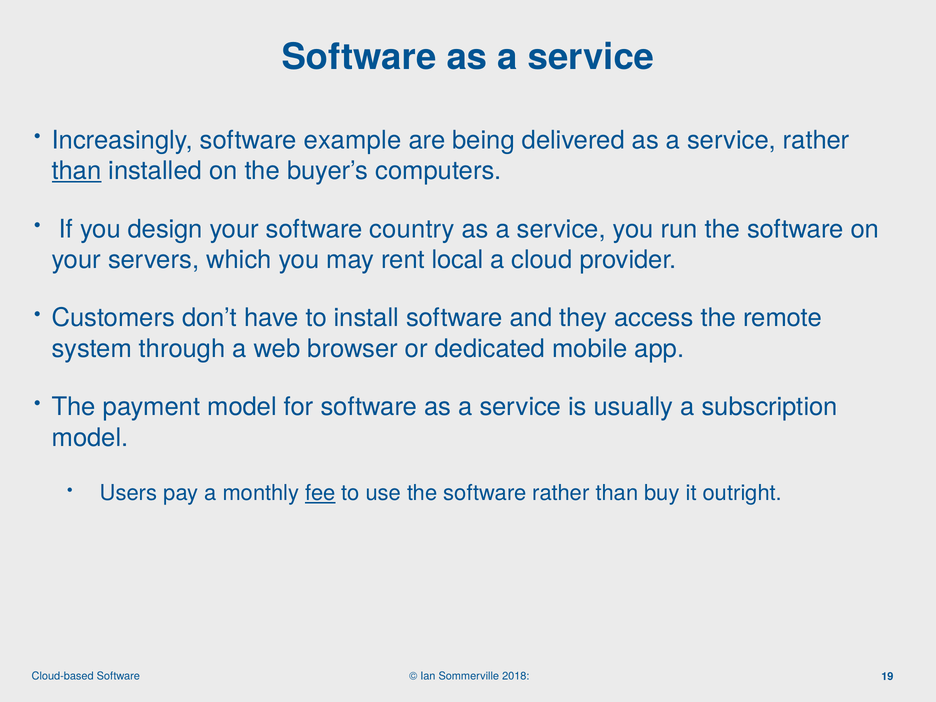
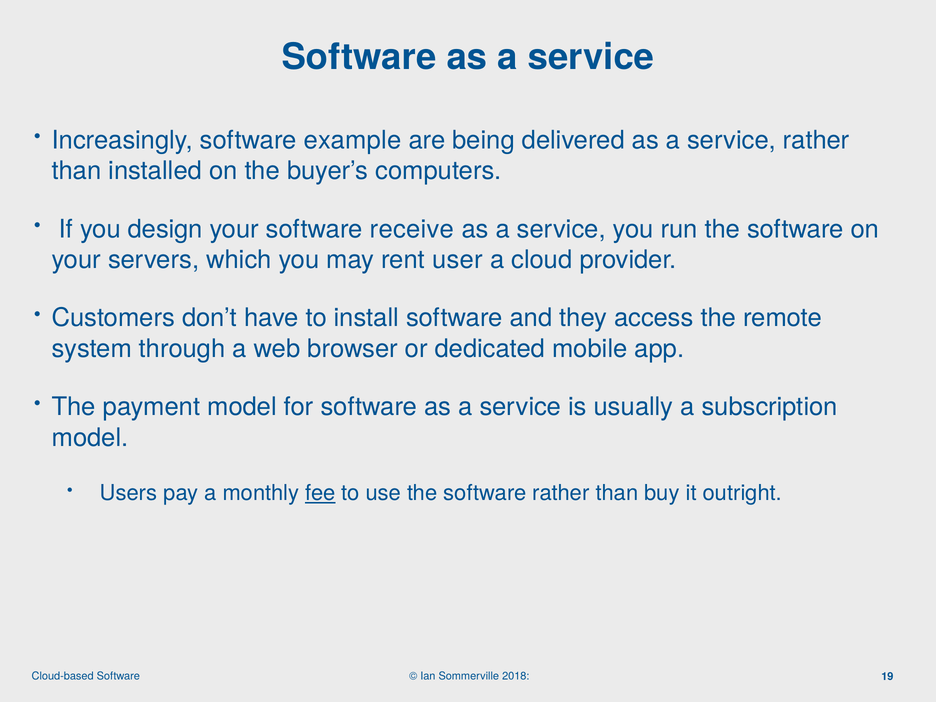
than at (77, 171) underline: present -> none
country: country -> receive
local: local -> user
